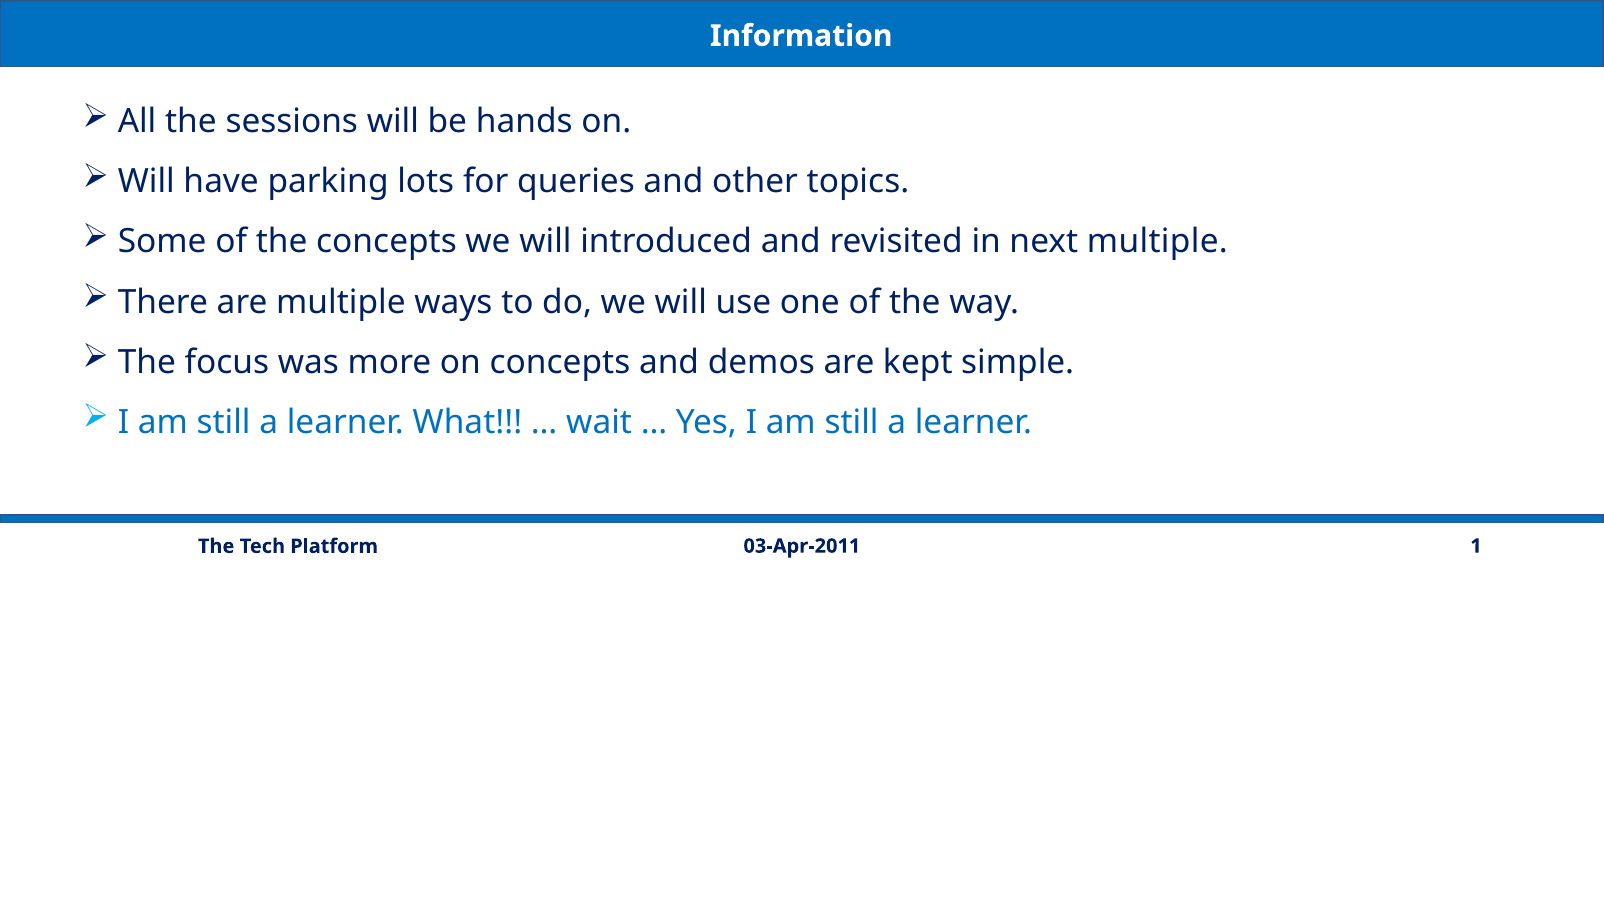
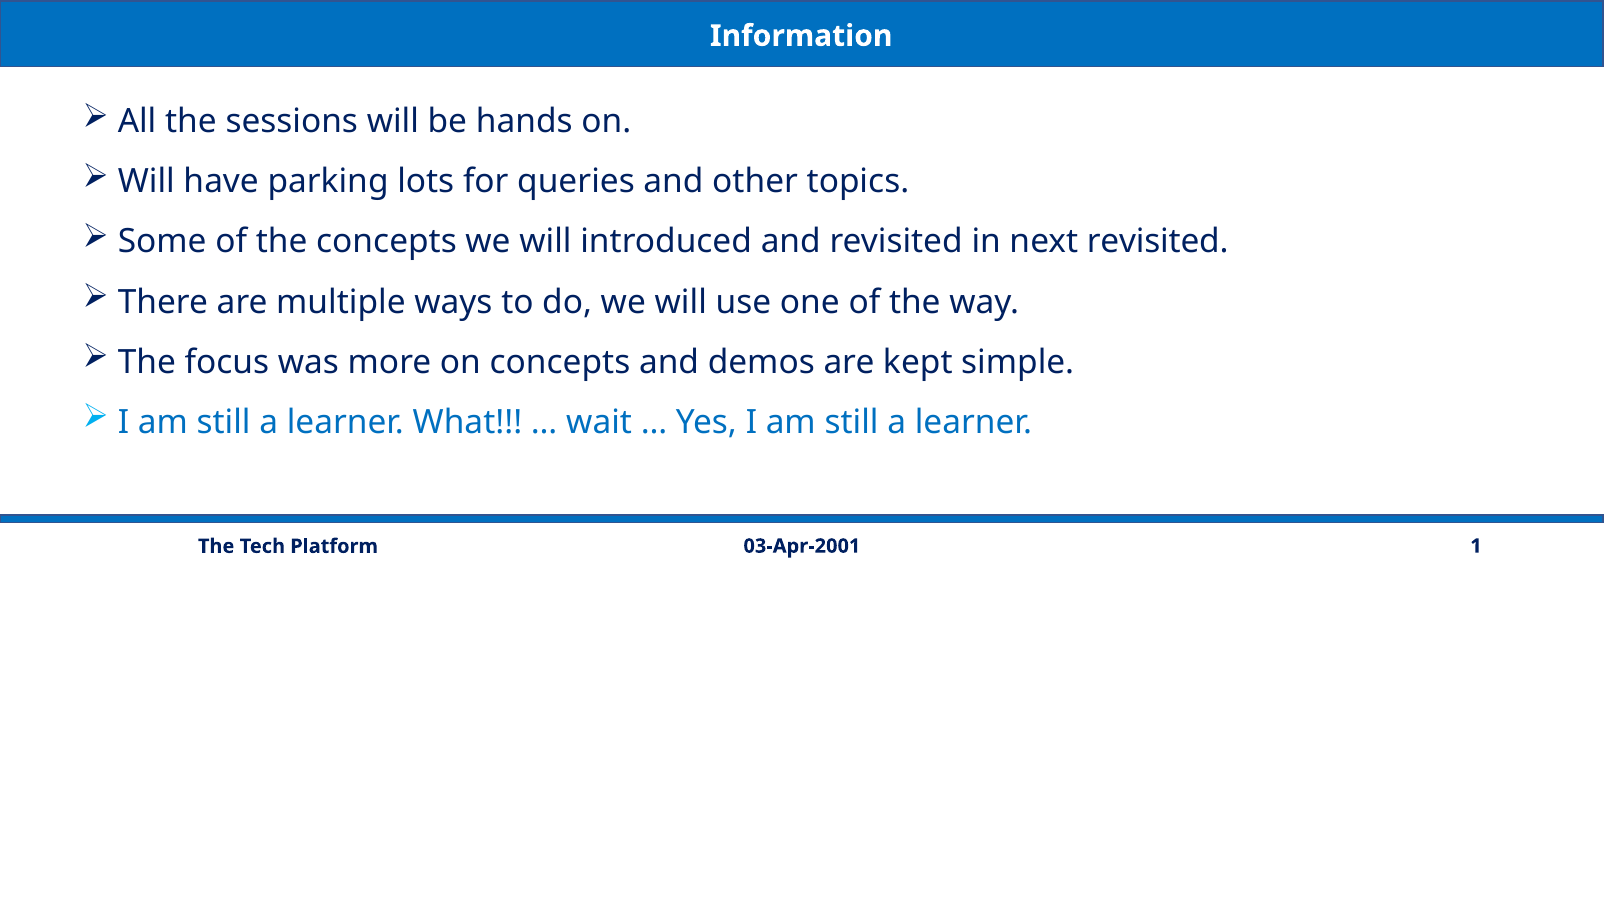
next multiple: multiple -> revisited
03-Apr-2011: 03-Apr-2011 -> 03-Apr-2001
